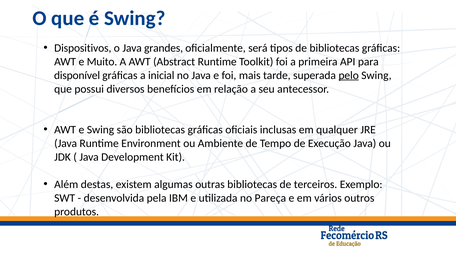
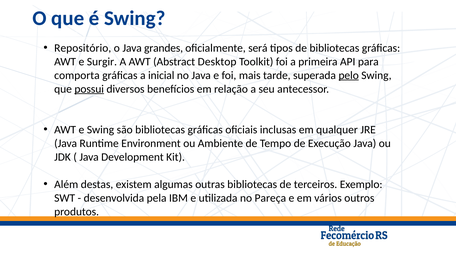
Dispositivos: Dispositivos -> Repositório
Muito: Muito -> Surgir
Abstract Runtime: Runtime -> Desktop
disponível: disponível -> comporta
possui underline: none -> present
